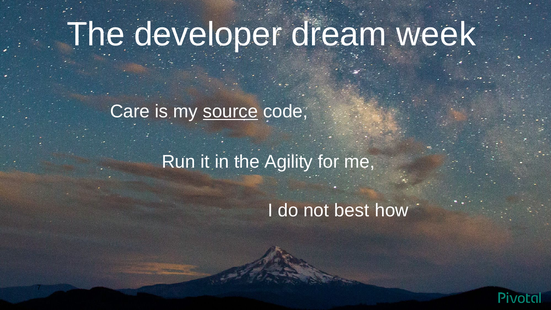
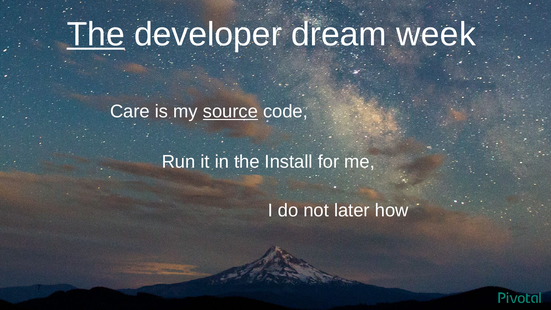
The at (96, 34) underline: none -> present
Agility: Agility -> Install
best: best -> later
